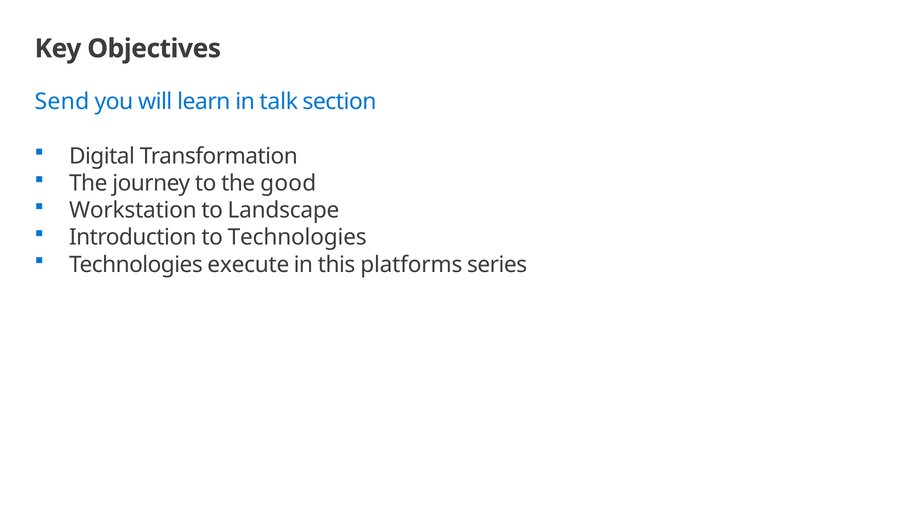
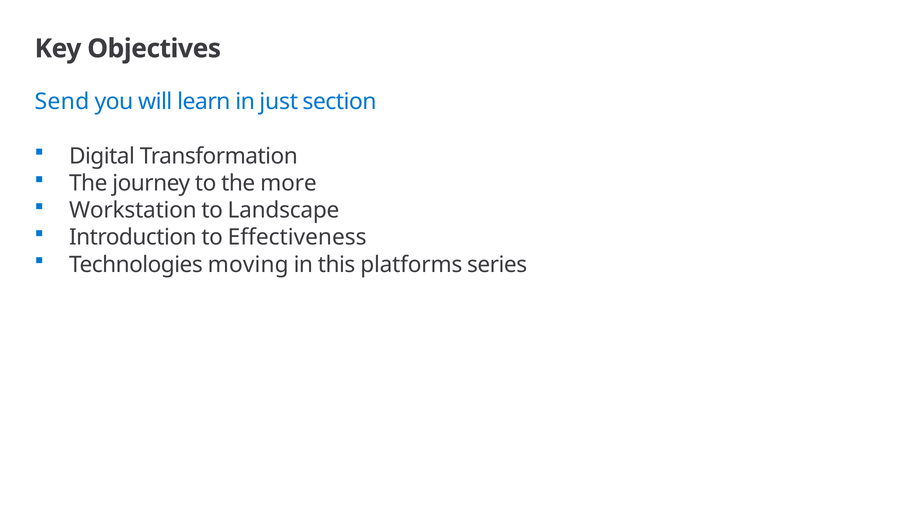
talk: talk -> just
good: good -> more
to Technologies: Technologies -> Effectiveness
execute: execute -> moving
